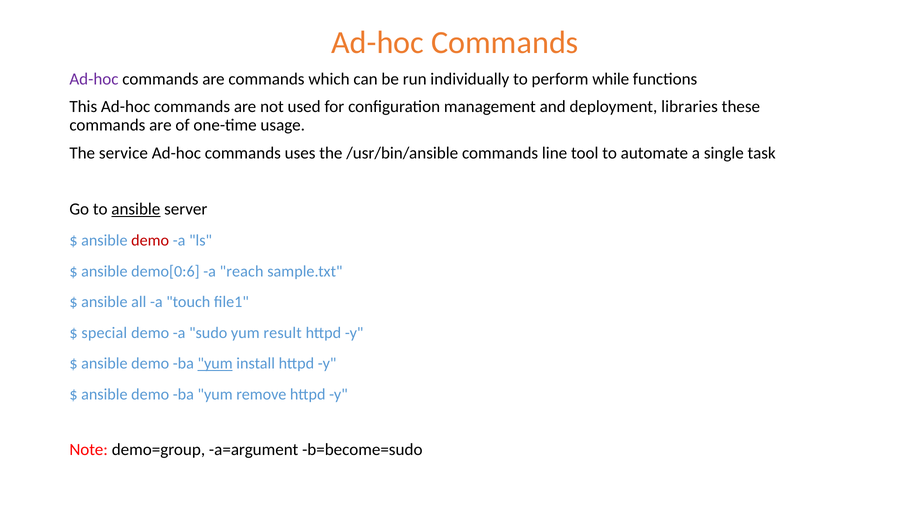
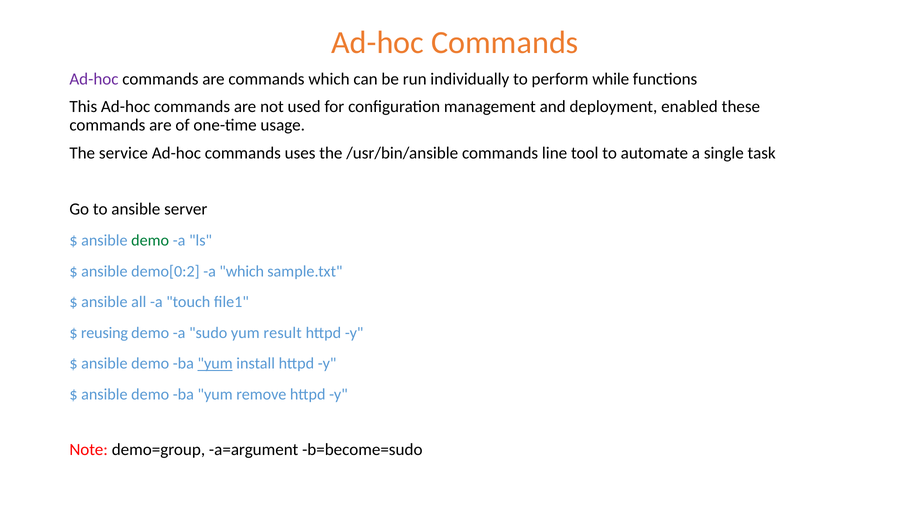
libraries: libraries -> enabled
ansible at (136, 209) underline: present -> none
demo at (150, 241) colour: red -> green
demo[0:6: demo[0:6 -> demo[0:2
a reach: reach -> which
special: special -> reusing
